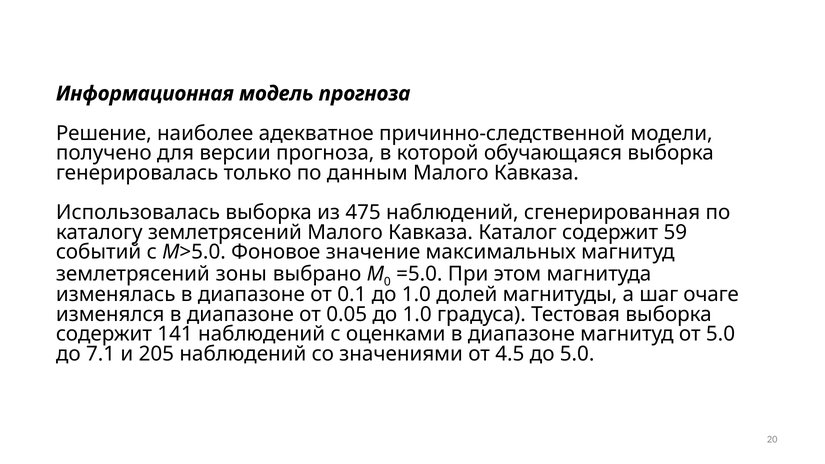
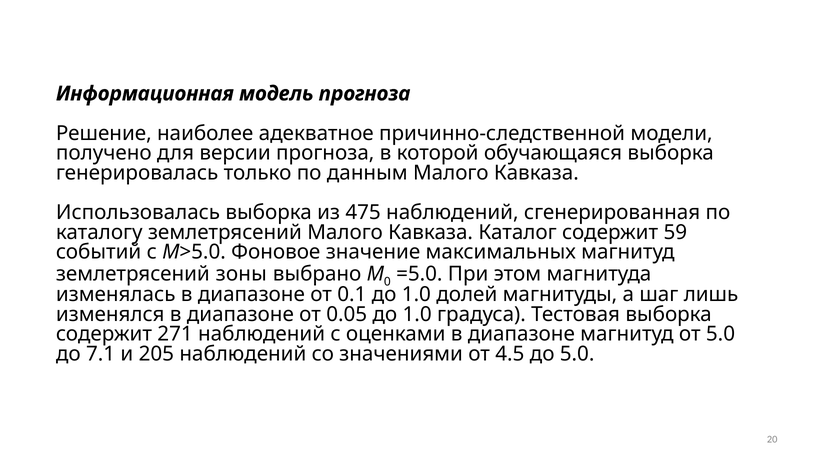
очаге: очаге -> лишь
141: 141 -> 271
